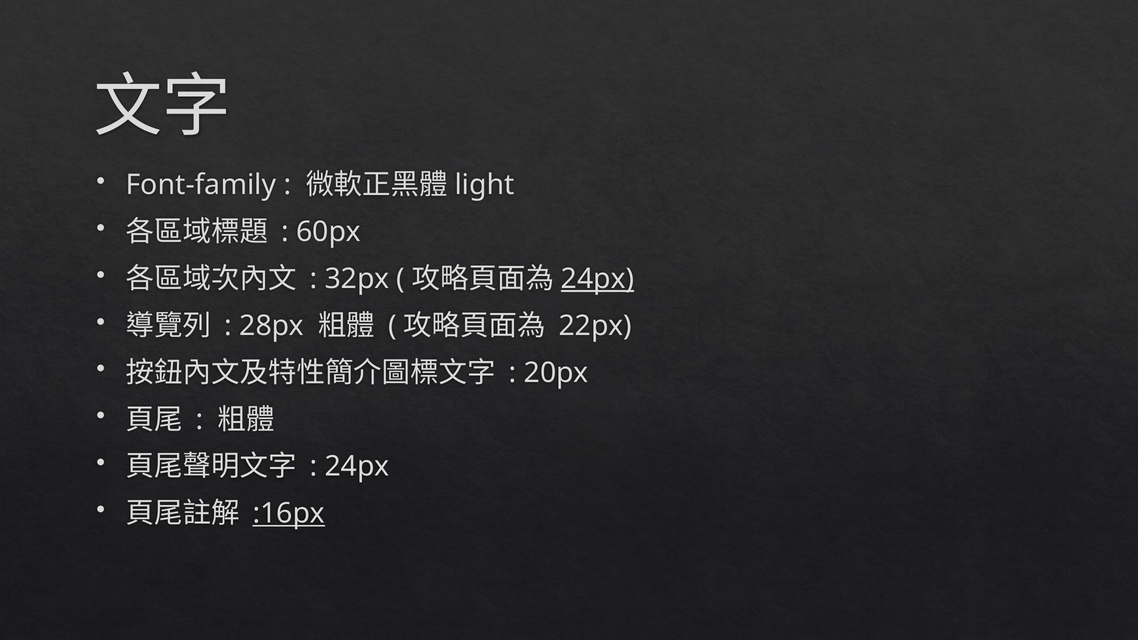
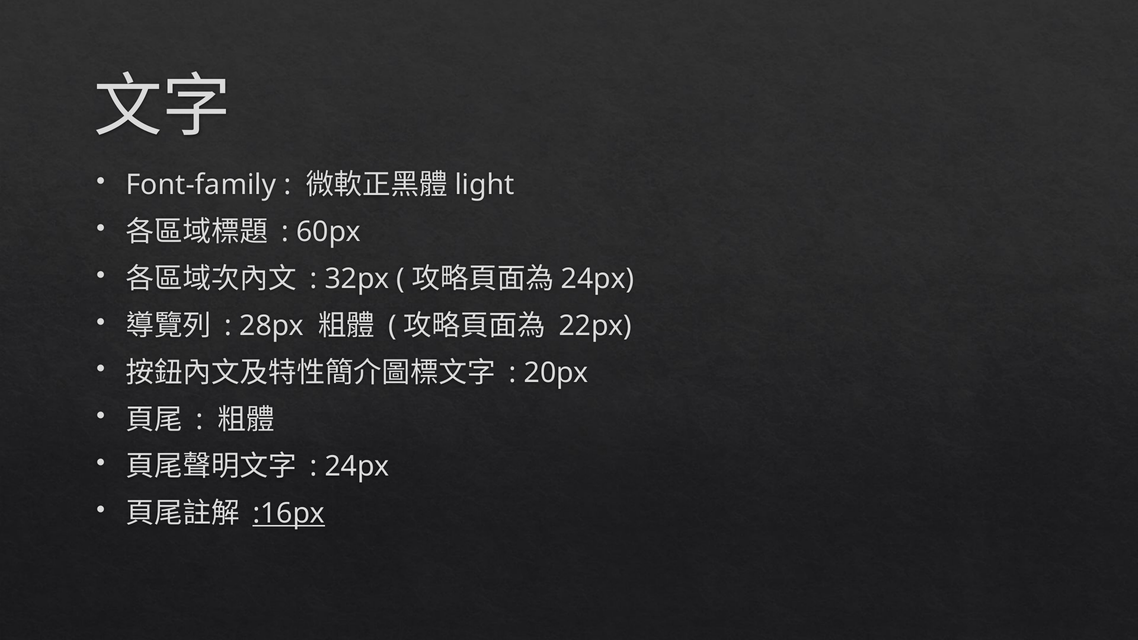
24px at (597, 279) underline: present -> none
